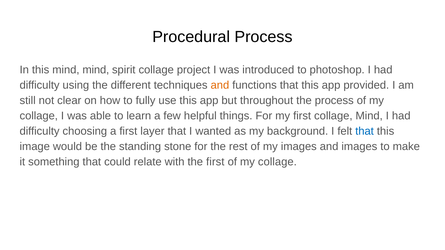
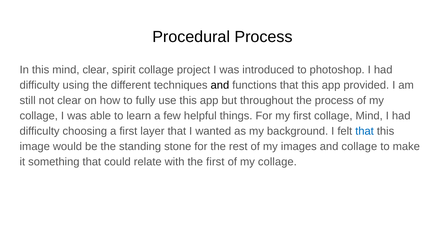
mind mind: mind -> clear
and at (220, 85) colour: orange -> black
and images: images -> collage
